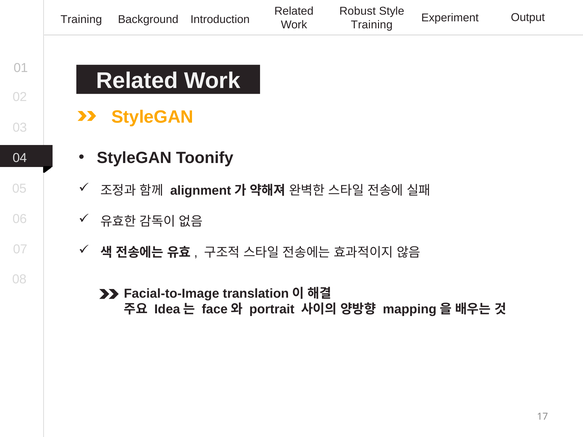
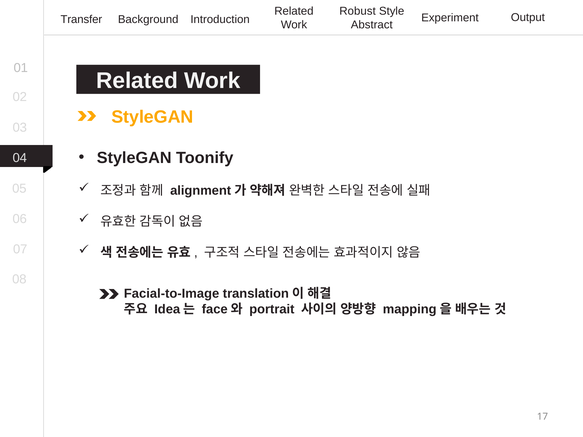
Training at (81, 19): Training -> Transfer
Training at (372, 25): Training -> Abstract
